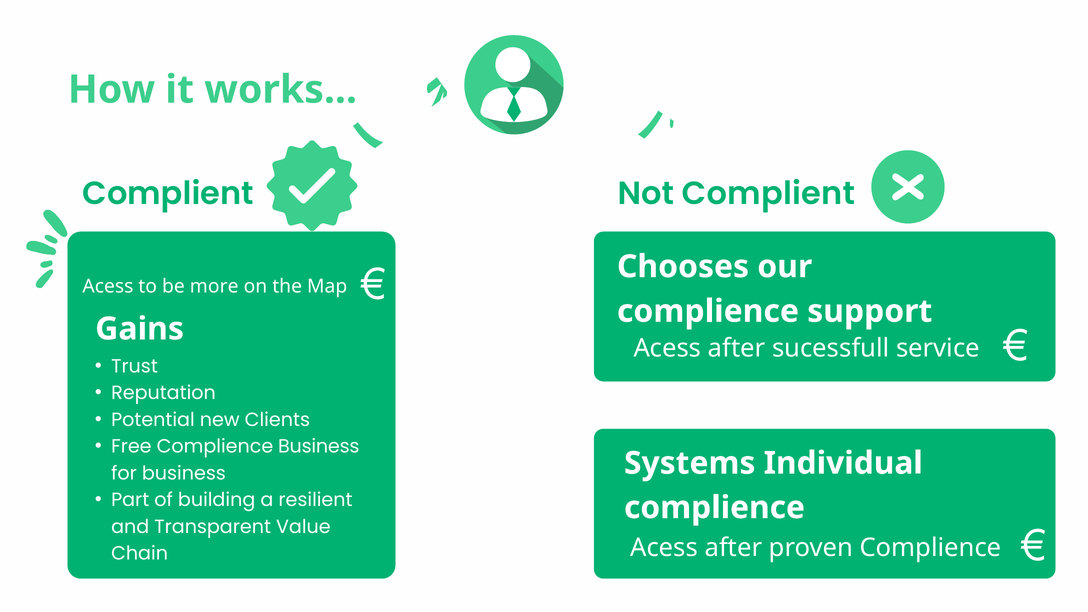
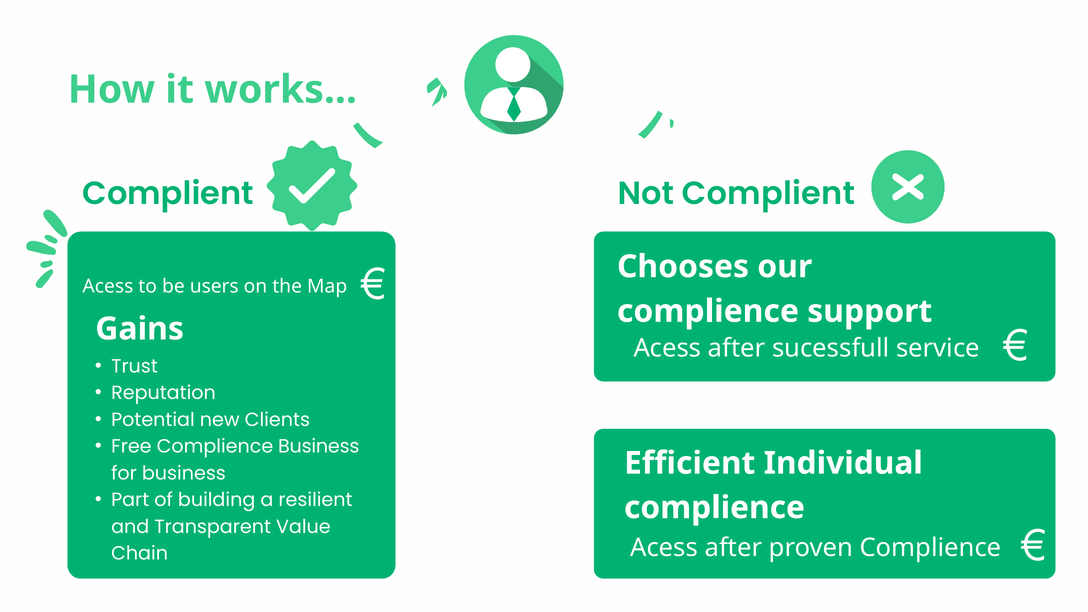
more: more -> users
Systems: Systems -> Efficient
